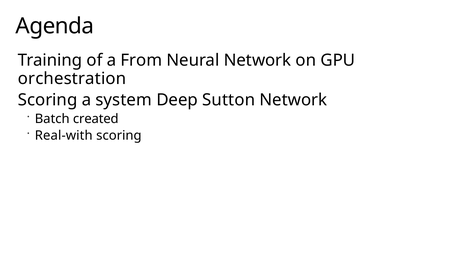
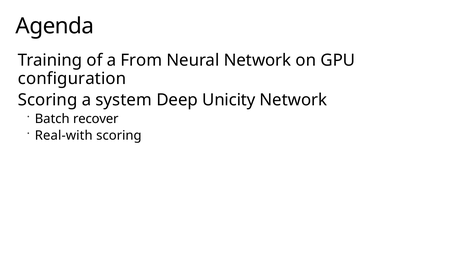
orchestration: orchestration -> configuration
Sutton: Sutton -> Unicity
created: created -> recover
